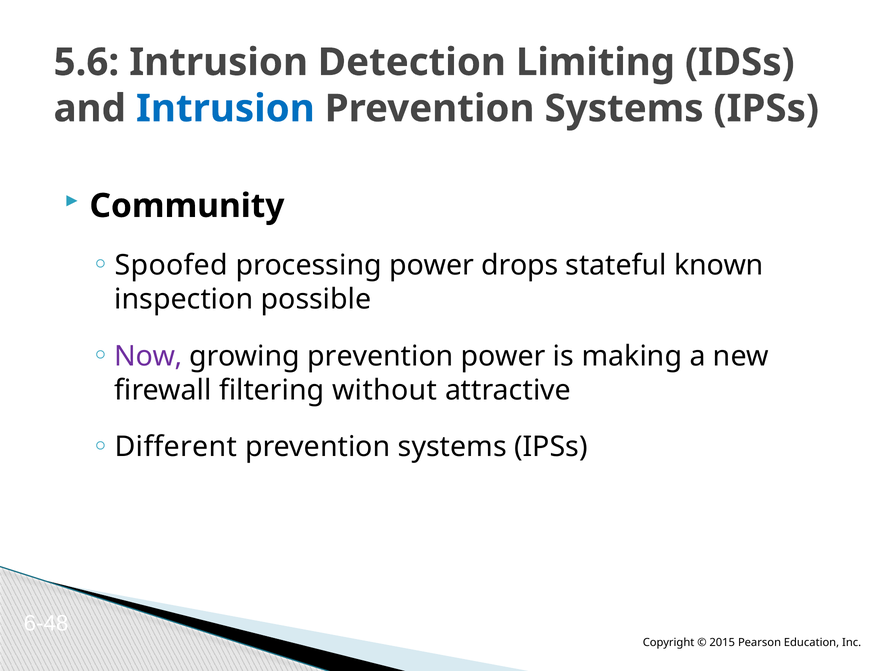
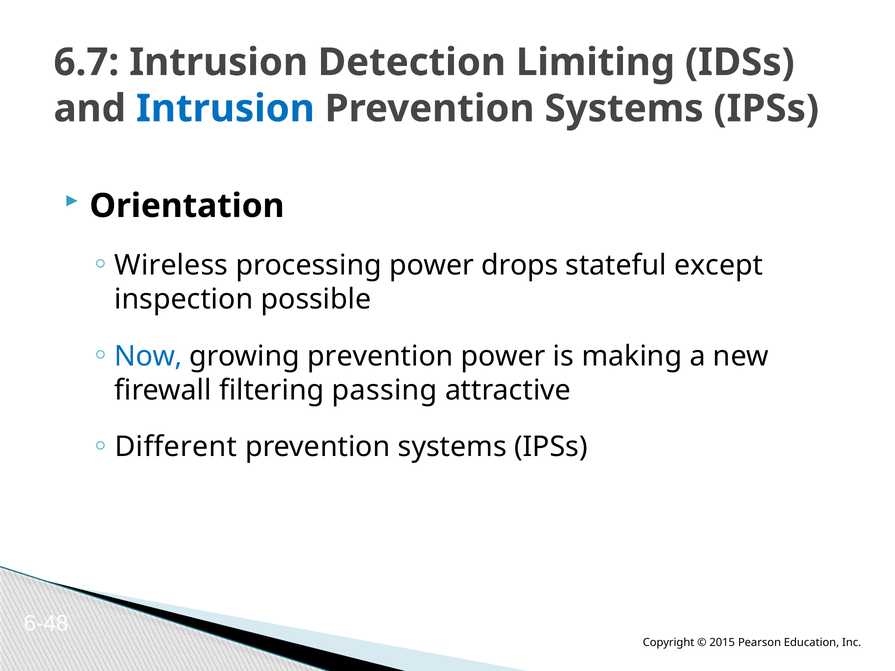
5.6: 5.6 -> 6.7
Community: Community -> Orientation
Spoofed: Spoofed -> Wireless
known: known -> except
Now colour: purple -> blue
without: without -> passing
